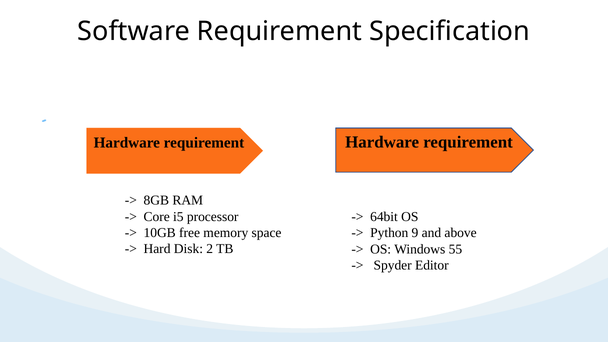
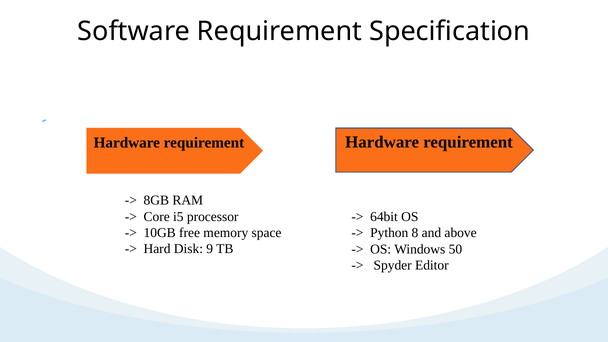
Python 9: 9 -> 8
2: 2 -> 9
55: 55 -> 50
